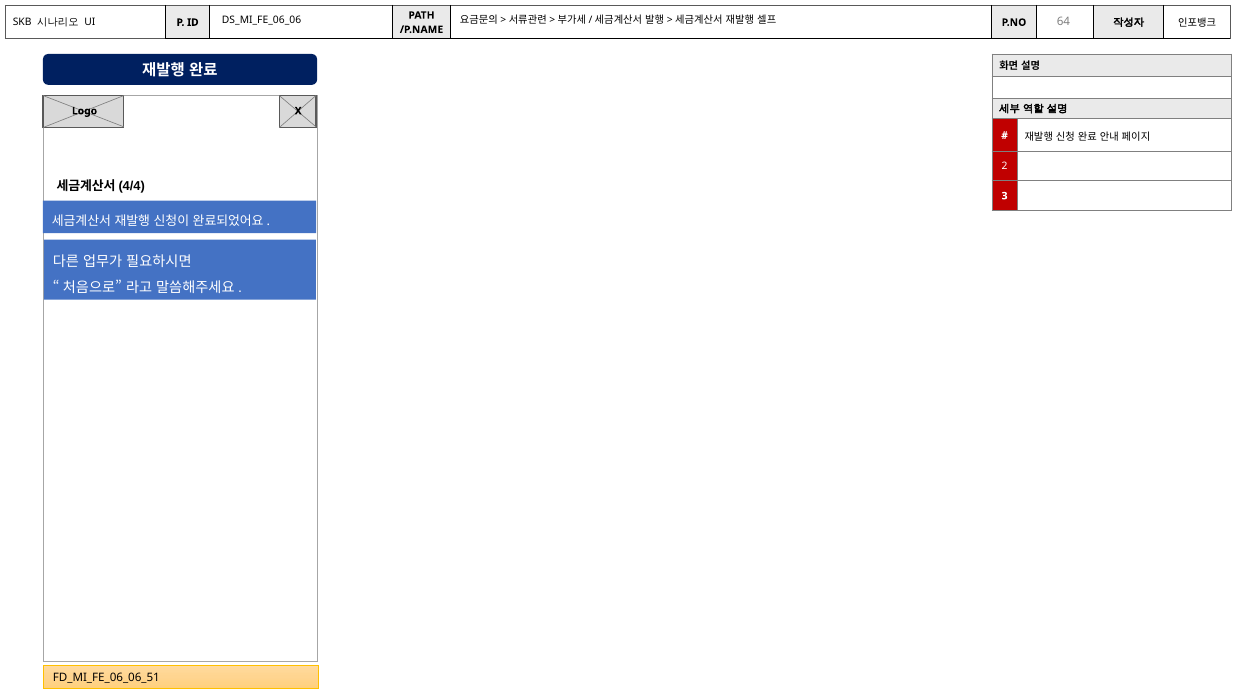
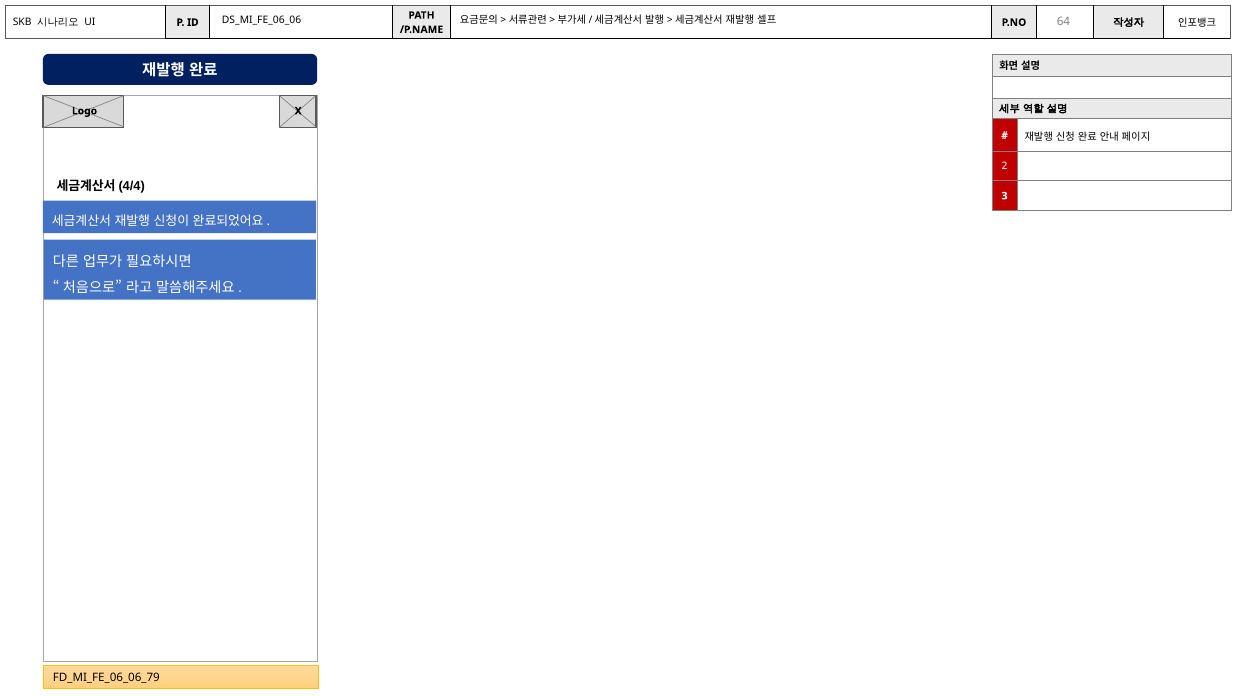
FD_MI_FE_06_06_51: FD_MI_FE_06_06_51 -> FD_MI_FE_06_06_79
